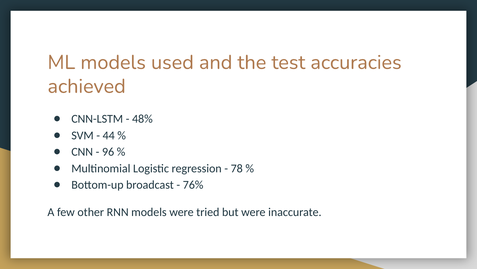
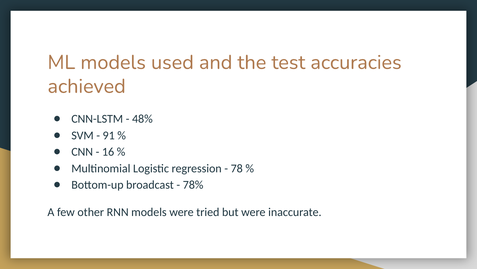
44: 44 -> 91
96: 96 -> 16
76%: 76% -> 78%
